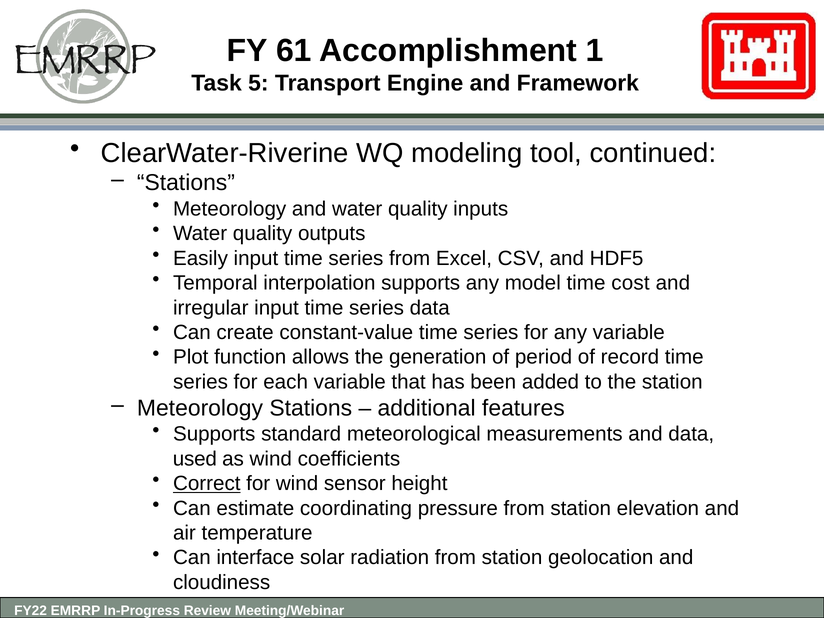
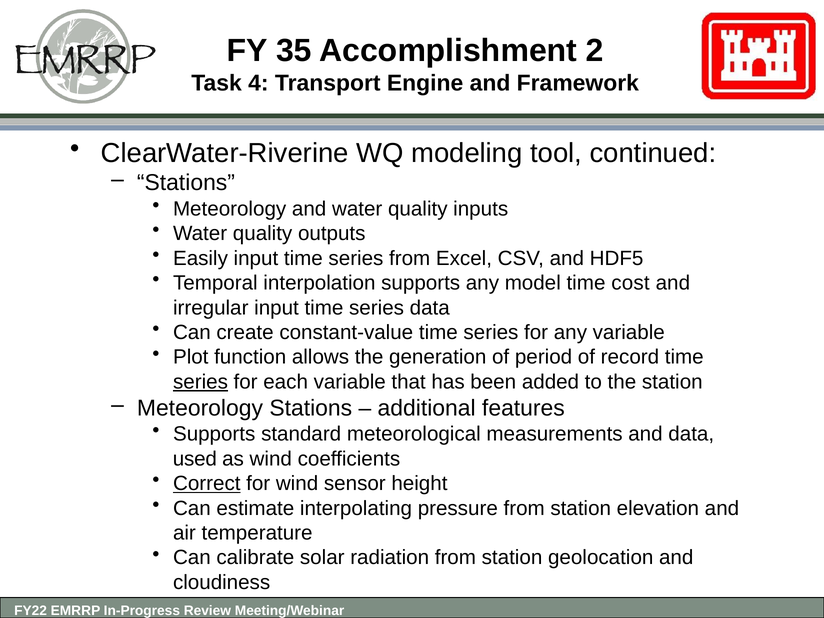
61: 61 -> 35
1: 1 -> 2
5: 5 -> 4
series at (200, 382) underline: none -> present
coordinating: coordinating -> interpolating
interface: interface -> calibrate
